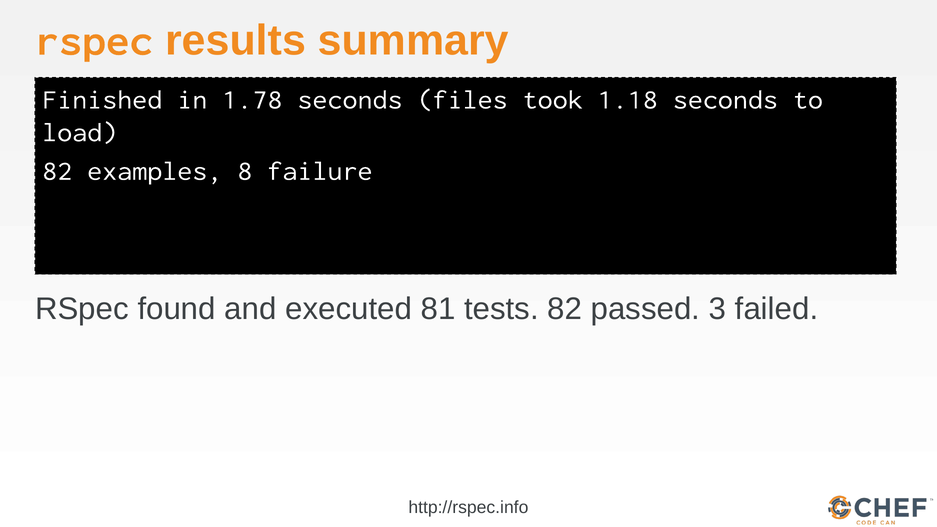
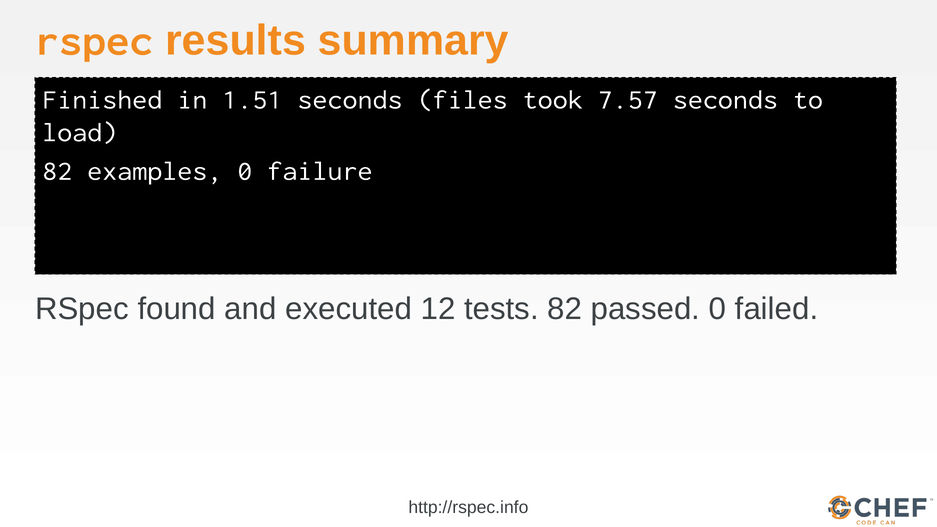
1.78: 1.78 -> 1.51
1.18: 1.18 -> 7.57
examples 8: 8 -> 0
81: 81 -> 12
passed 3: 3 -> 0
